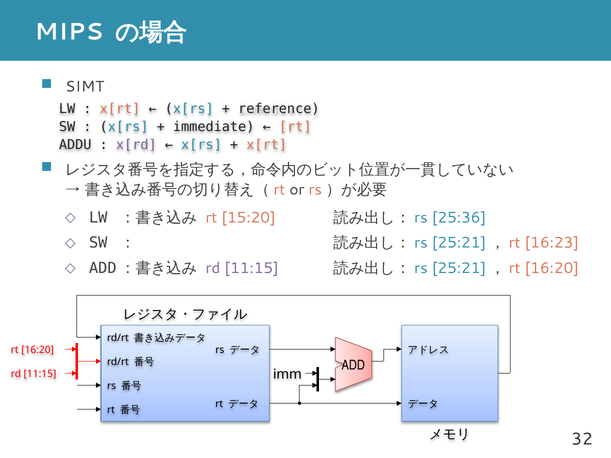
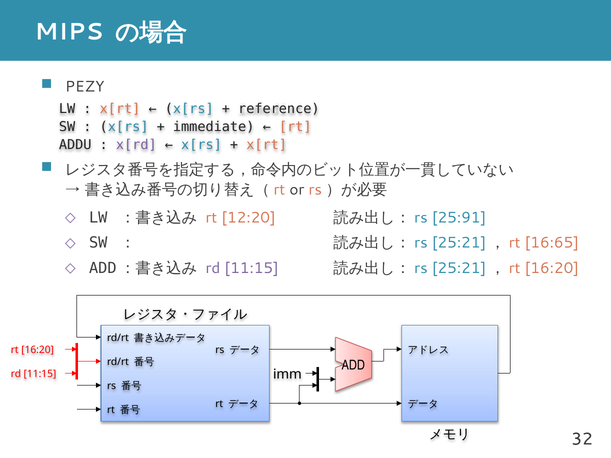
SIMT: SIMT -> PEZY
15:20: 15:20 -> 12:20
25:36: 25:36 -> 25:91
16:23: 16:23 -> 16:65
